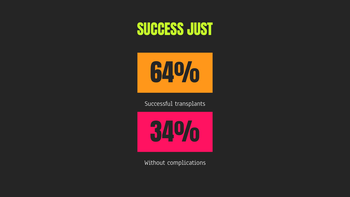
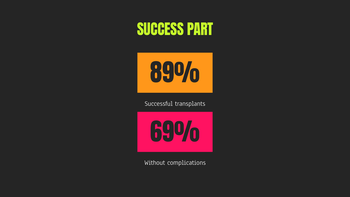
JUST: JUST -> PART
64%: 64% -> 89%
34%: 34% -> 69%
